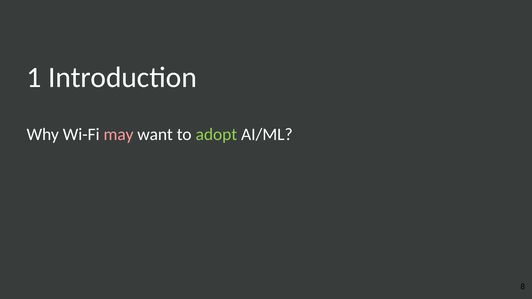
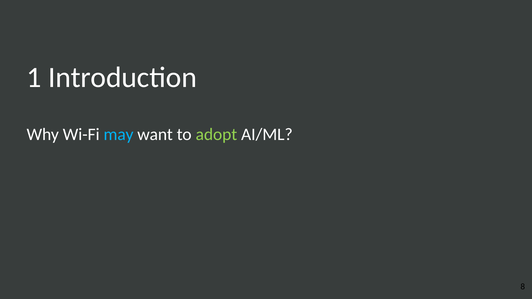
may colour: pink -> light blue
